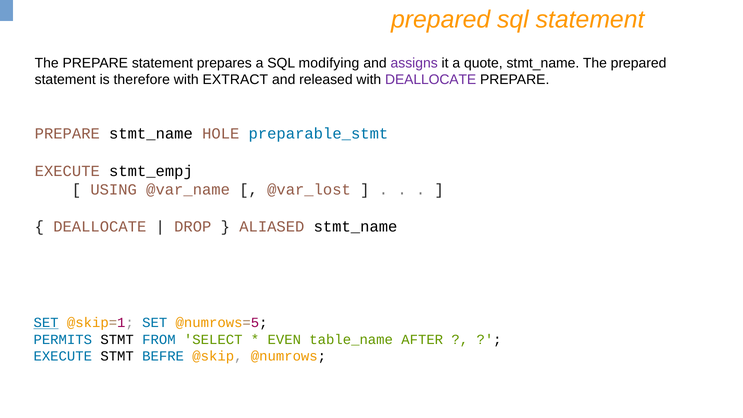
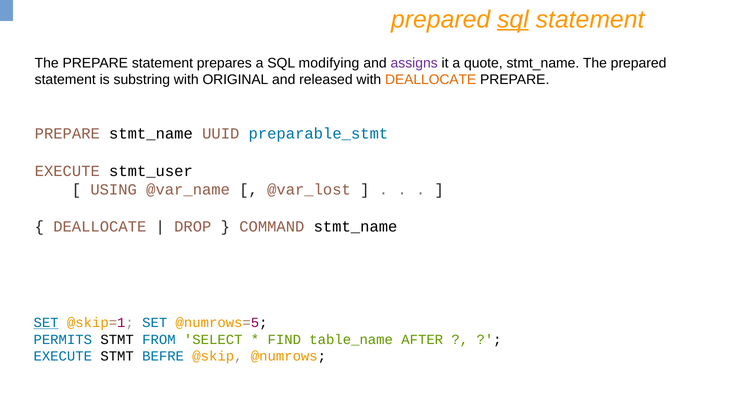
sql at (513, 19) underline: none -> present
therefore: therefore -> substring
EXTRACT: EXTRACT -> ORIGINAL
DEALLOCATE at (431, 80) colour: purple -> orange
HOLE: HOLE -> UUID
stmt_empj: stmt_empj -> stmt_user
ALIASED: ALIASED -> COMMAND
EVEN: EVEN -> FIND
